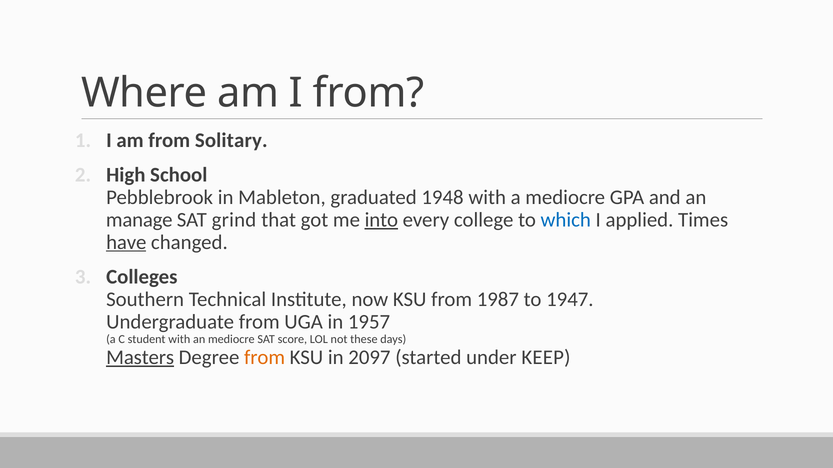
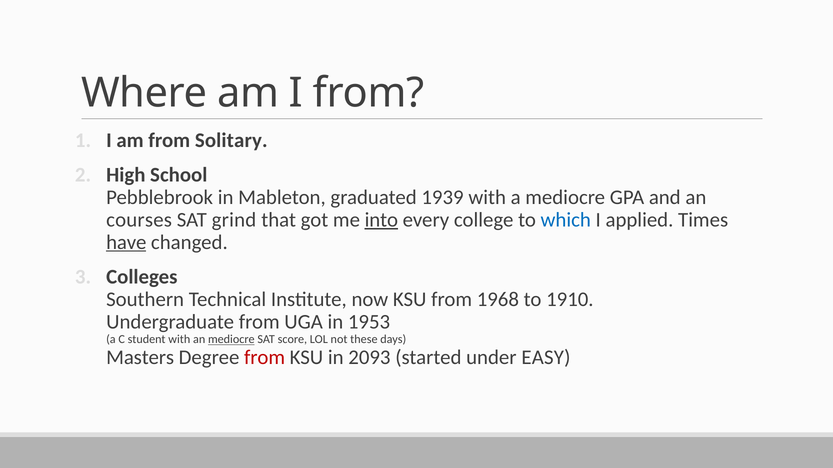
1948: 1948 -> 1939
manage: manage -> courses
1987: 1987 -> 1968
1947: 1947 -> 1910
1957: 1957 -> 1953
mediocre at (231, 340) underline: none -> present
Masters underline: present -> none
from at (265, 358) colour: orange -> red
2097: 2097 -> 2093
KEEP: KEEP -> EASY
